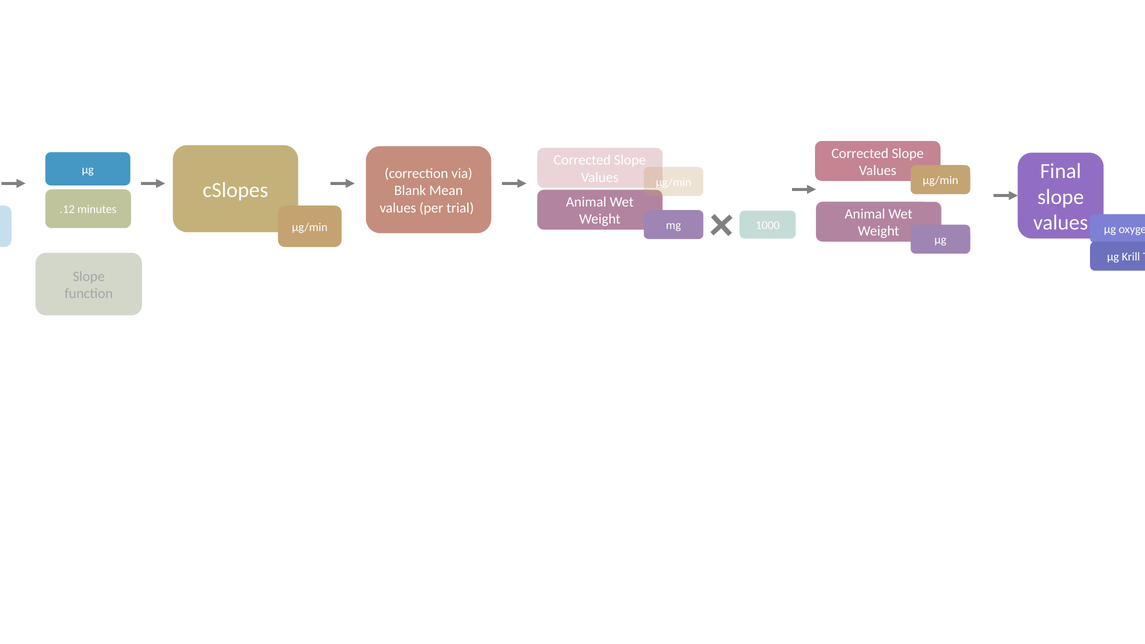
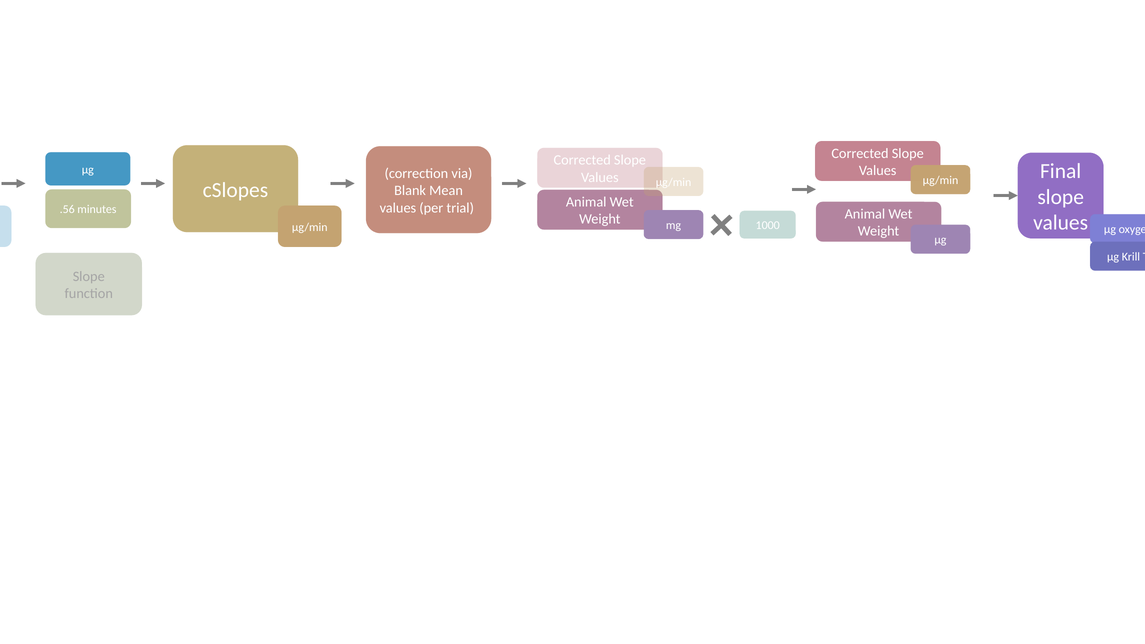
.12: .12 -> .56
